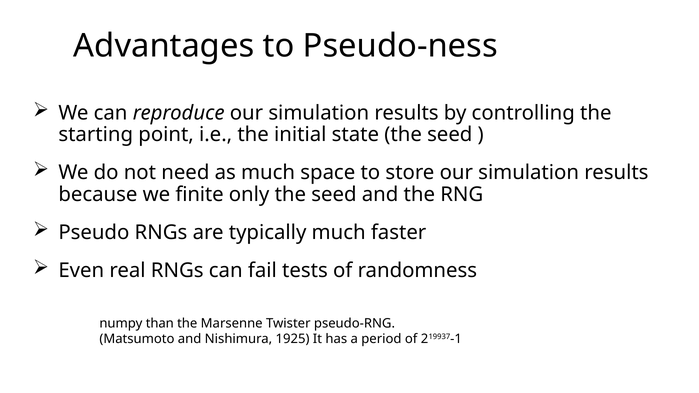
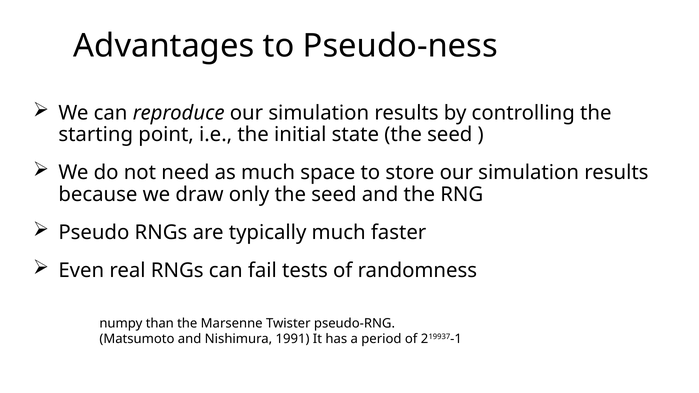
finite: finite -> draw
1925: 1925 -> 1991
